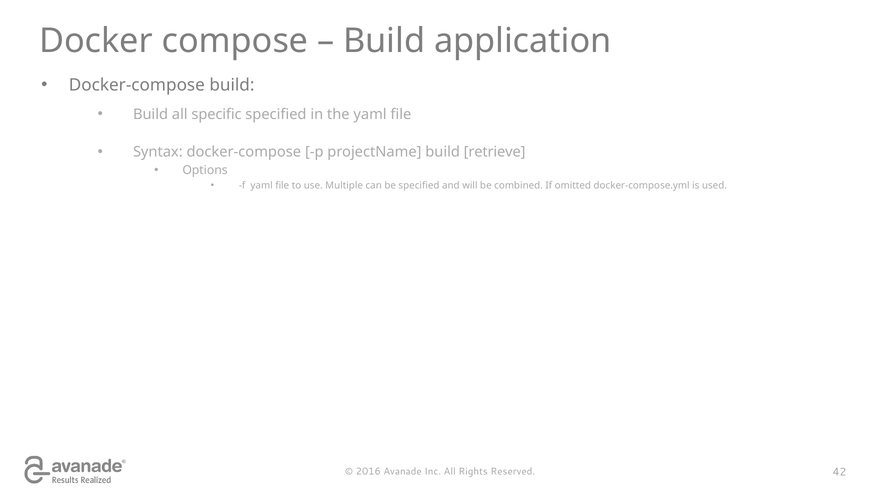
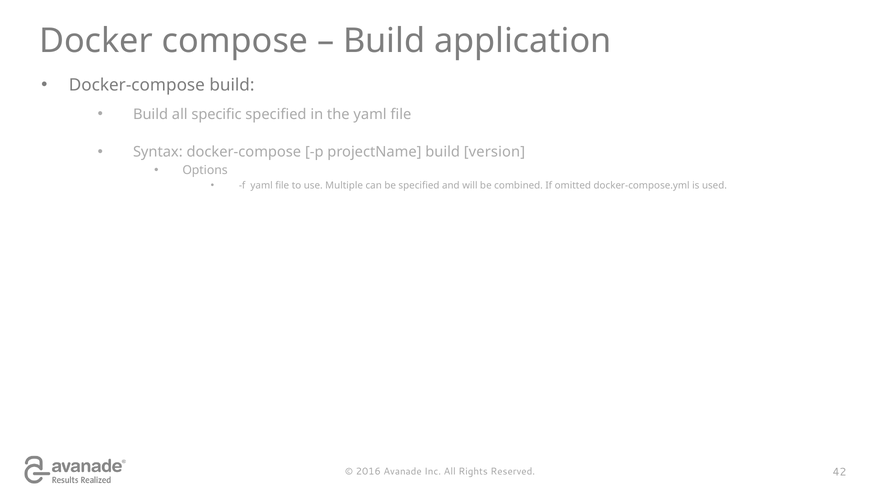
retrieve: retrieve -> version
